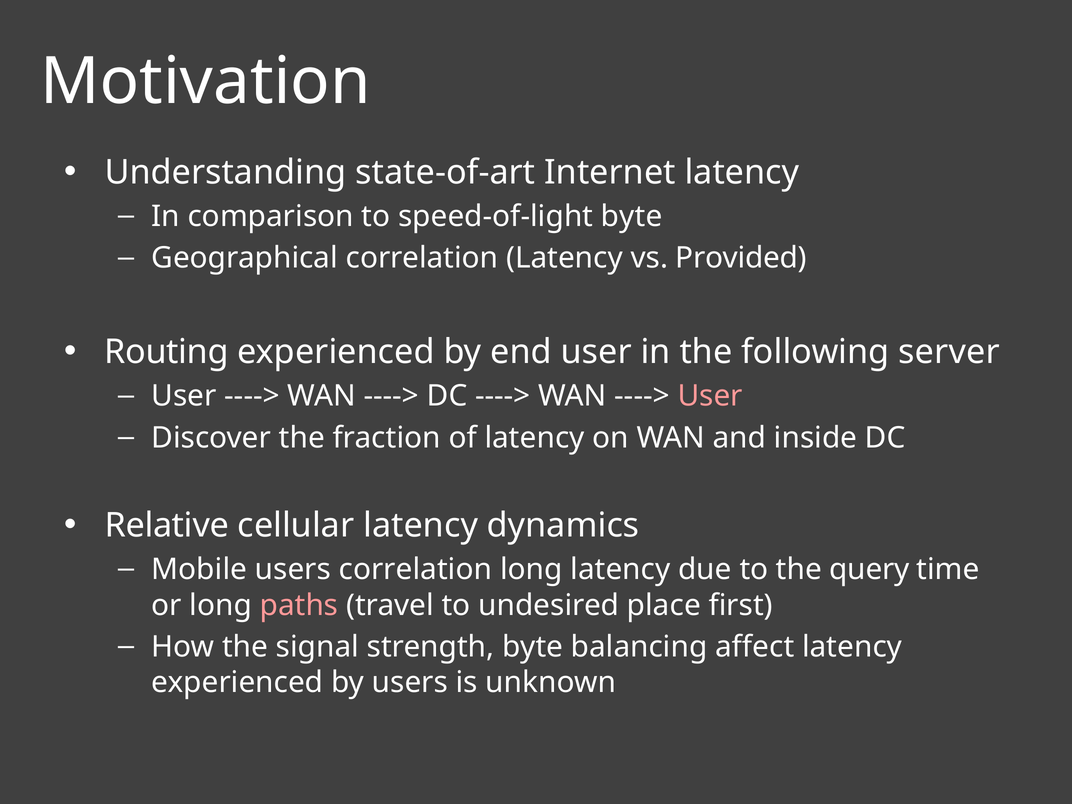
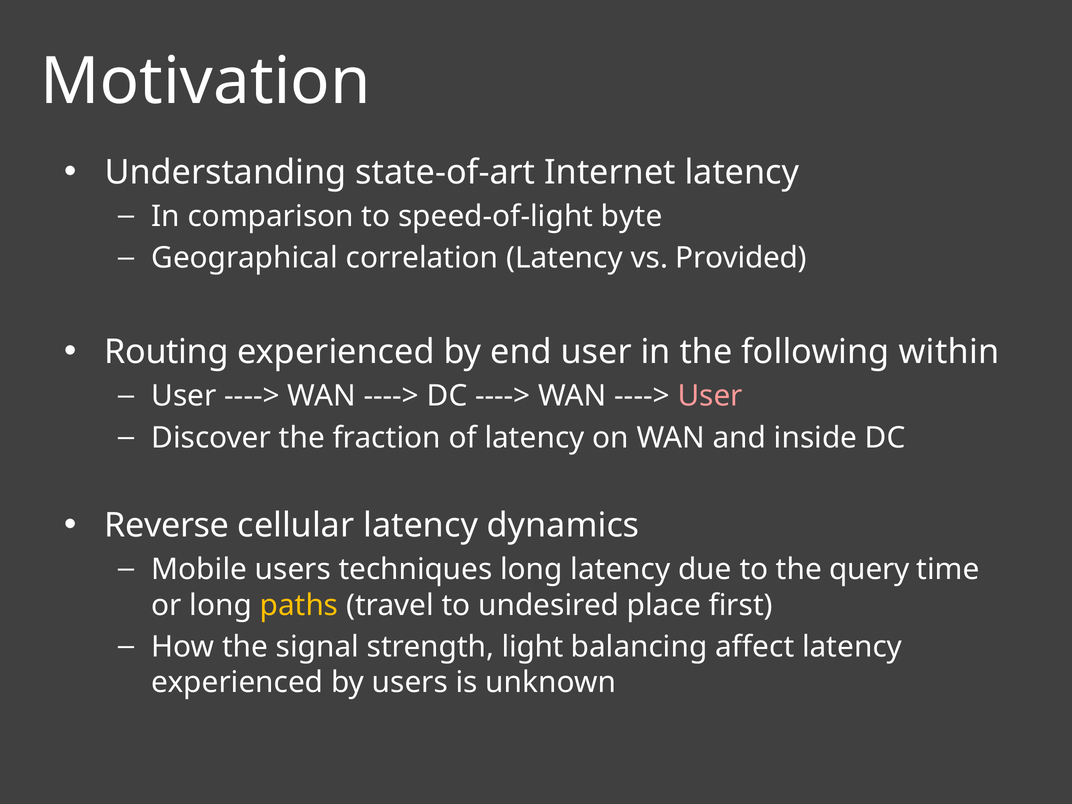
server: server -> within
Relative: Relative -> Reverse
users correlation: correlation -> techniques
paths colour: pink -> yellow
strength byte: byte -> light
